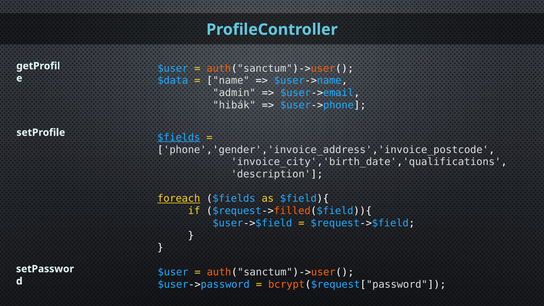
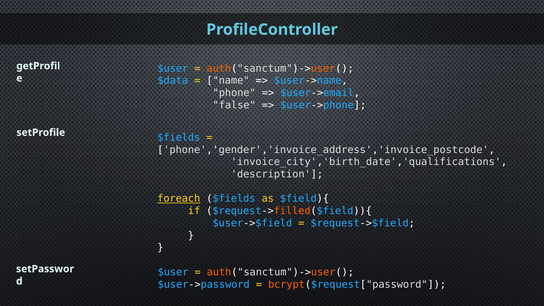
admin: admin -> phone
hibák: hibák -> false
$fields at (179, 137) underline: present -> none
